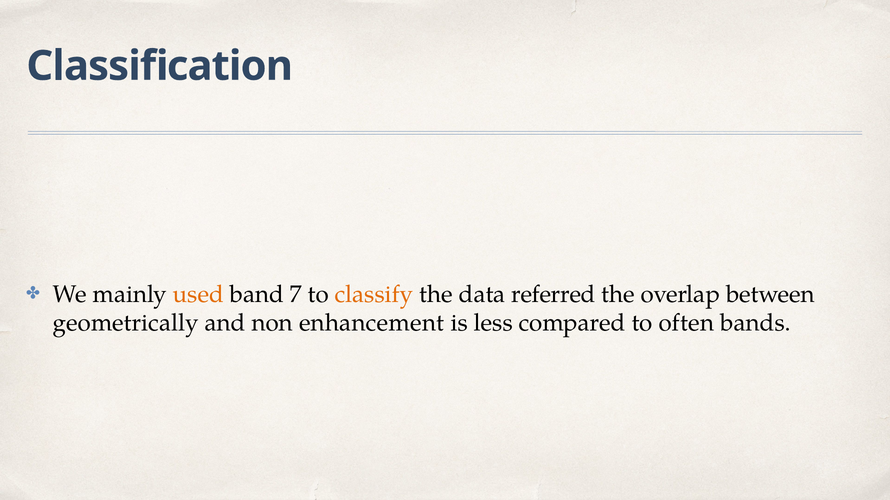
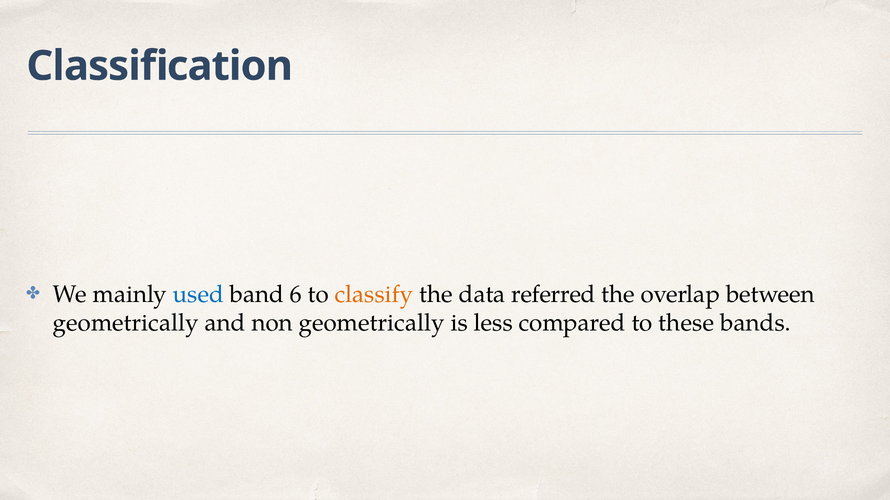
used colour: orange -> blue
7: 7 -> 6
non enhancement: enhancement -> geometrically
often: often -> these
